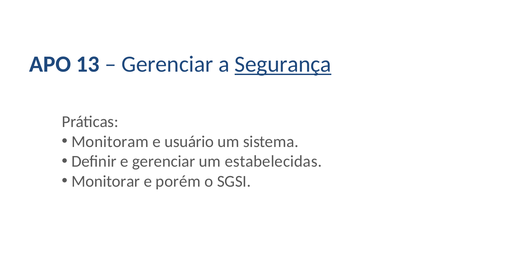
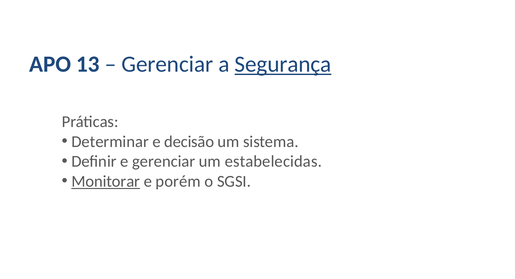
Monitoram: Monitoram -> Determinar
usuário: usuário -> decisão
Monitorar underline: none -> present
